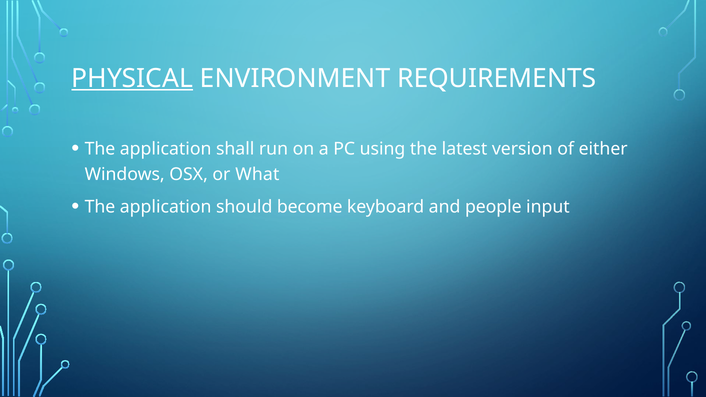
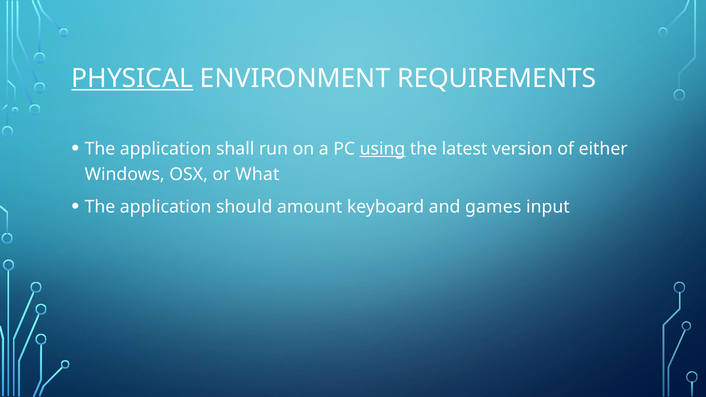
using underline: none -> present
become: become -> amount
people: people -> games
